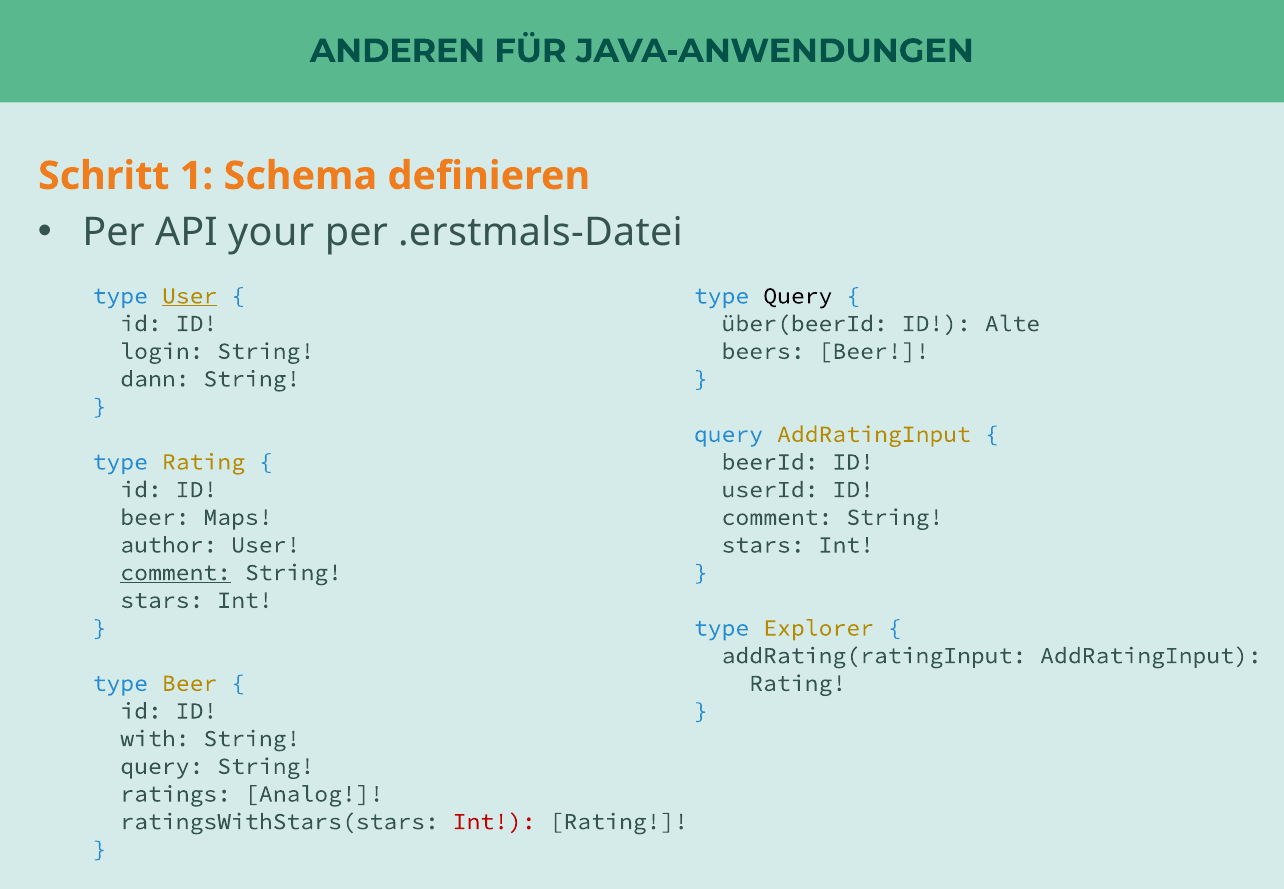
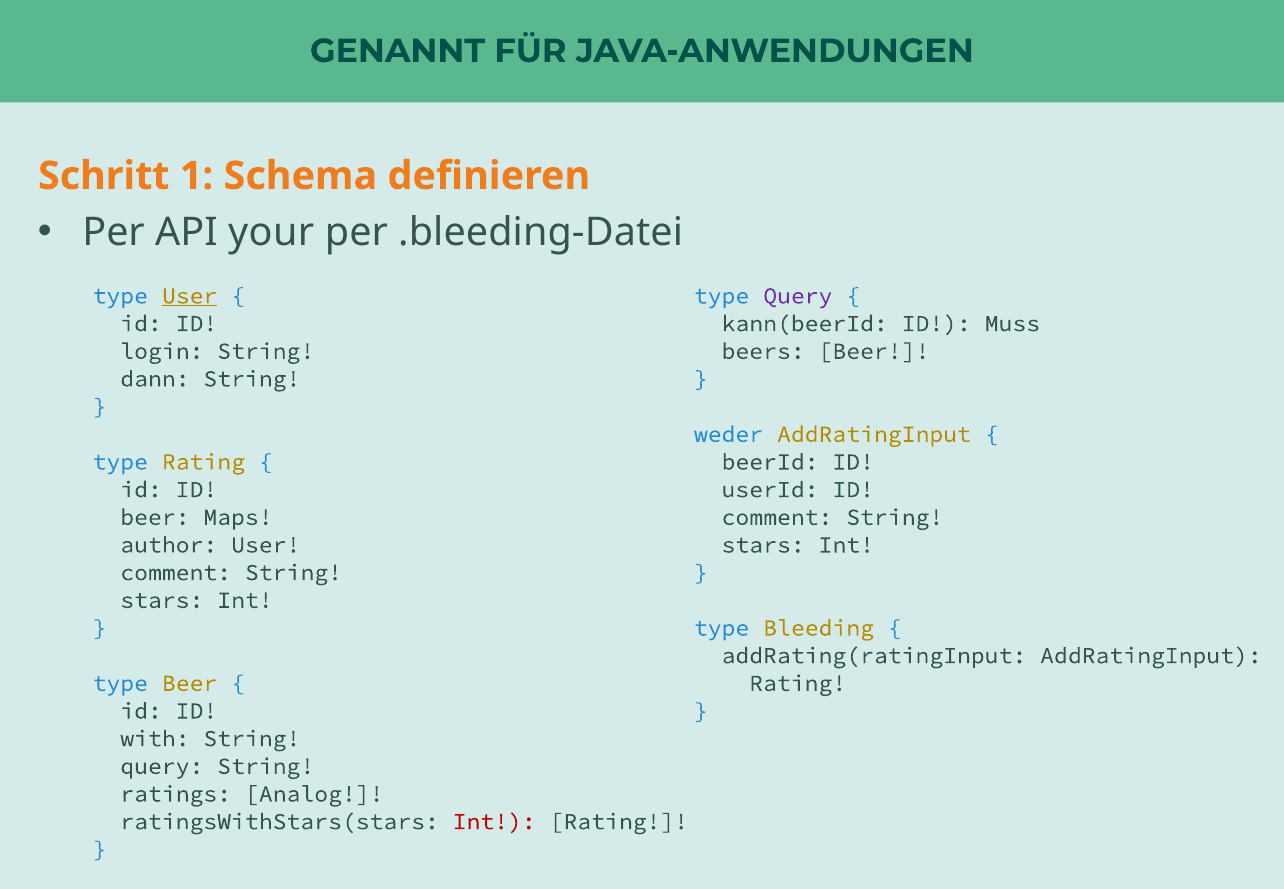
ANDEREN: ANDEREN -> GENANNT
.erstmals-Datei: .erstmals-Datei -> .bleeding-Datei
Query at (798, 296) colour: black -> purple
über(beerId: über(beerId -> kann(beerId
Alte: Alte -> Muss
query at (729, 434): query -> weder
comment at (176, 572) underline: present -> none
Explorer: Explorer -> Bleeding
